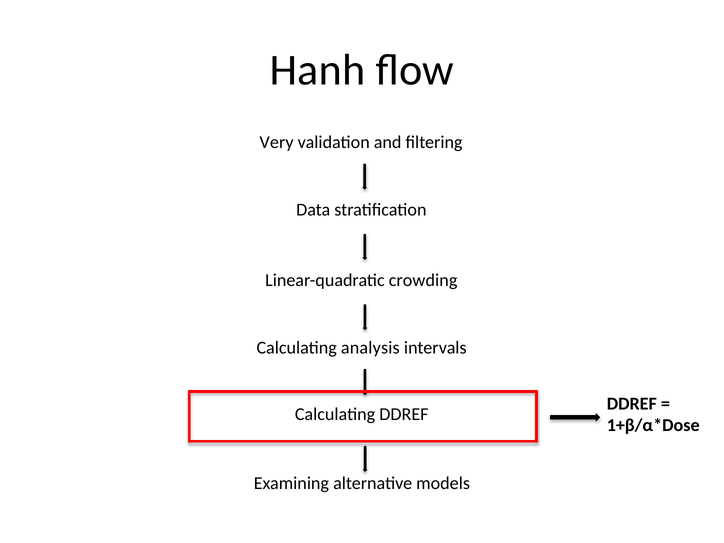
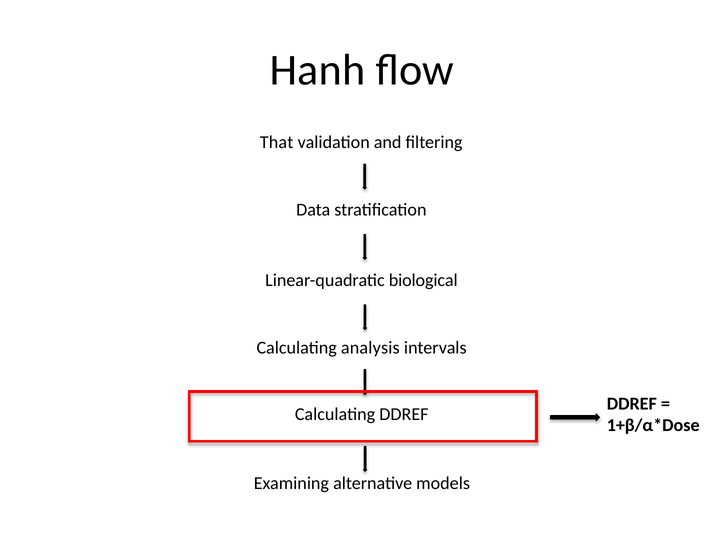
Very: Very -> That
crowding: crowding -> biological
